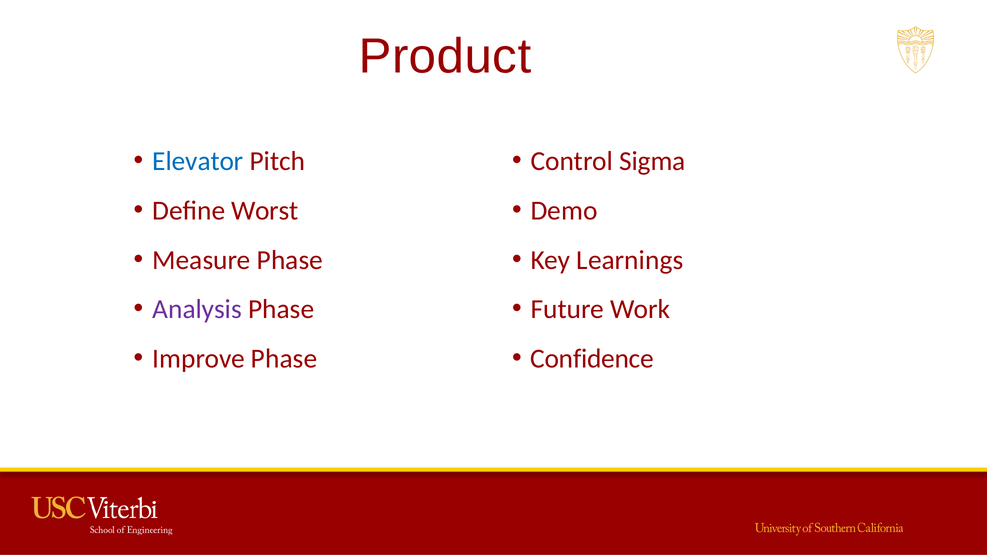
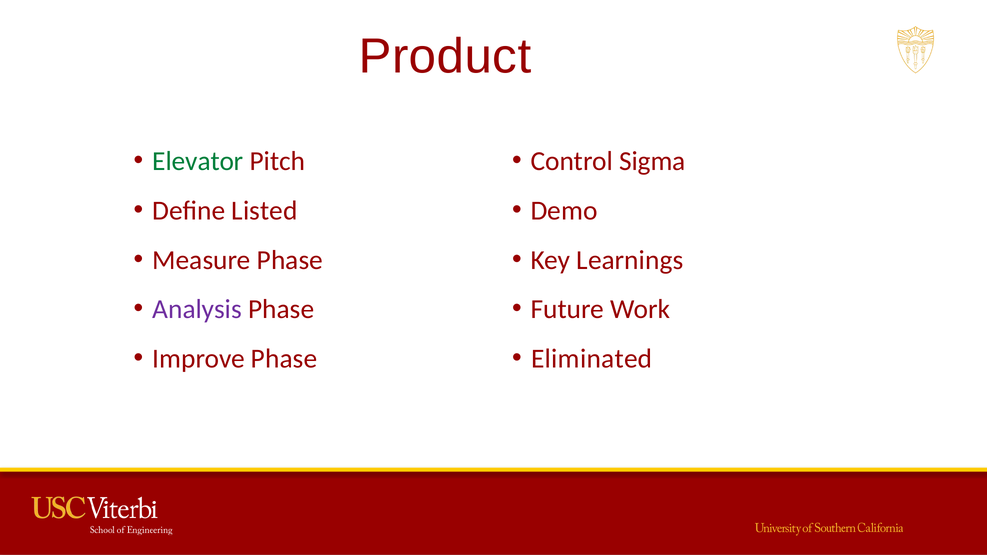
Elevator colour: blue -> green
Worst: Worst -> Listed
Confidence: Confidence -> Eliminated
